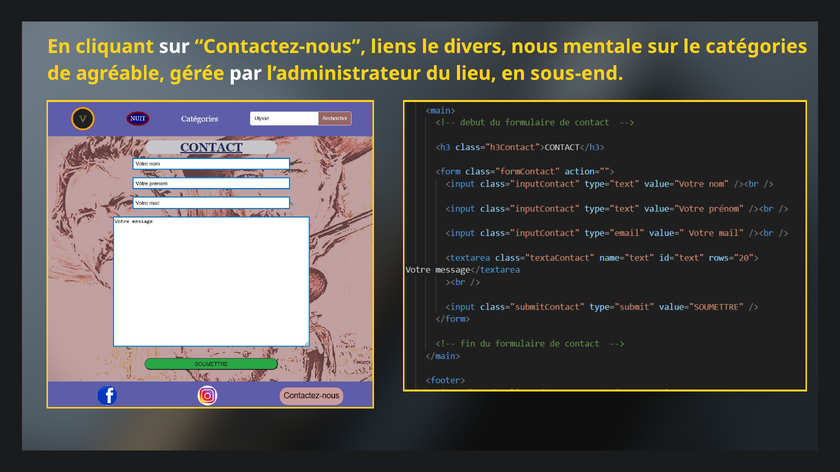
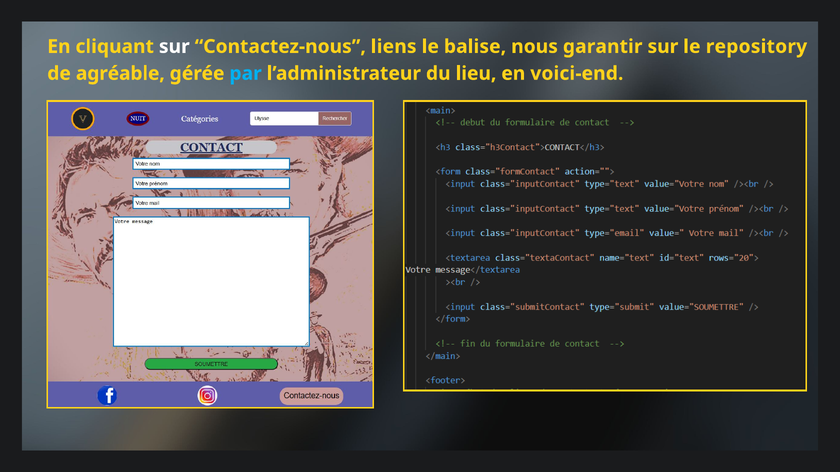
divers: divers -> balise
mentale: mentale -> garantir
catégories: catégories -> repository
par colour: white -> light blue
sous-end: sous-end -> voici-end
